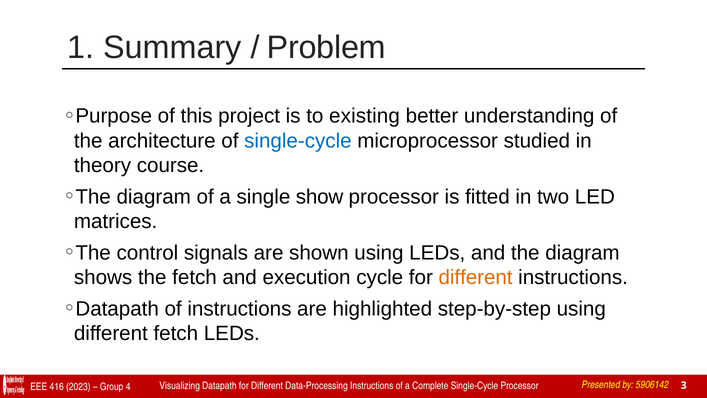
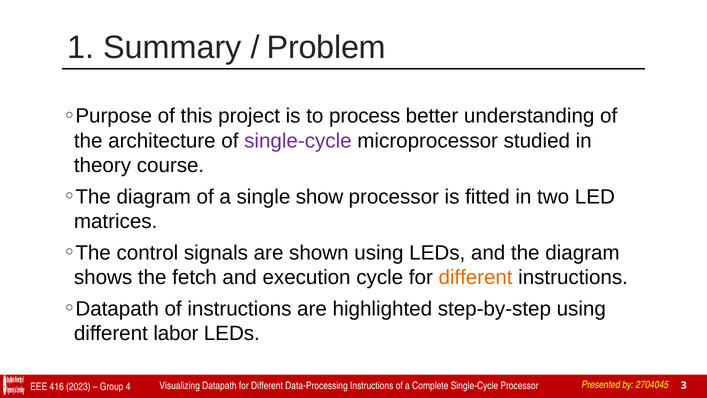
existing: existing -> process
single-cycle at (298, 141) colour: blue -> purple
different fetch: fetch -> labor
5906142: 5906142 -> 2704045
